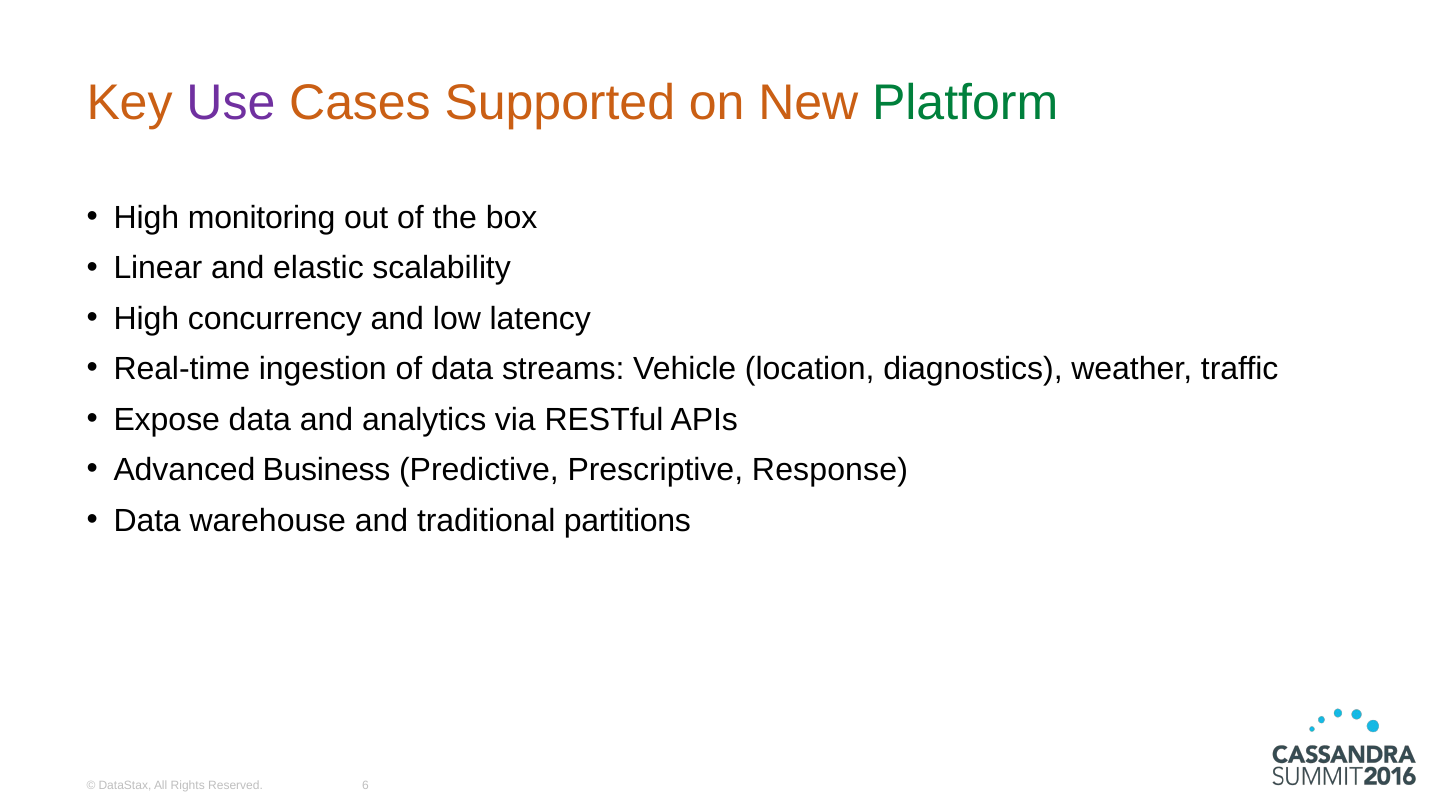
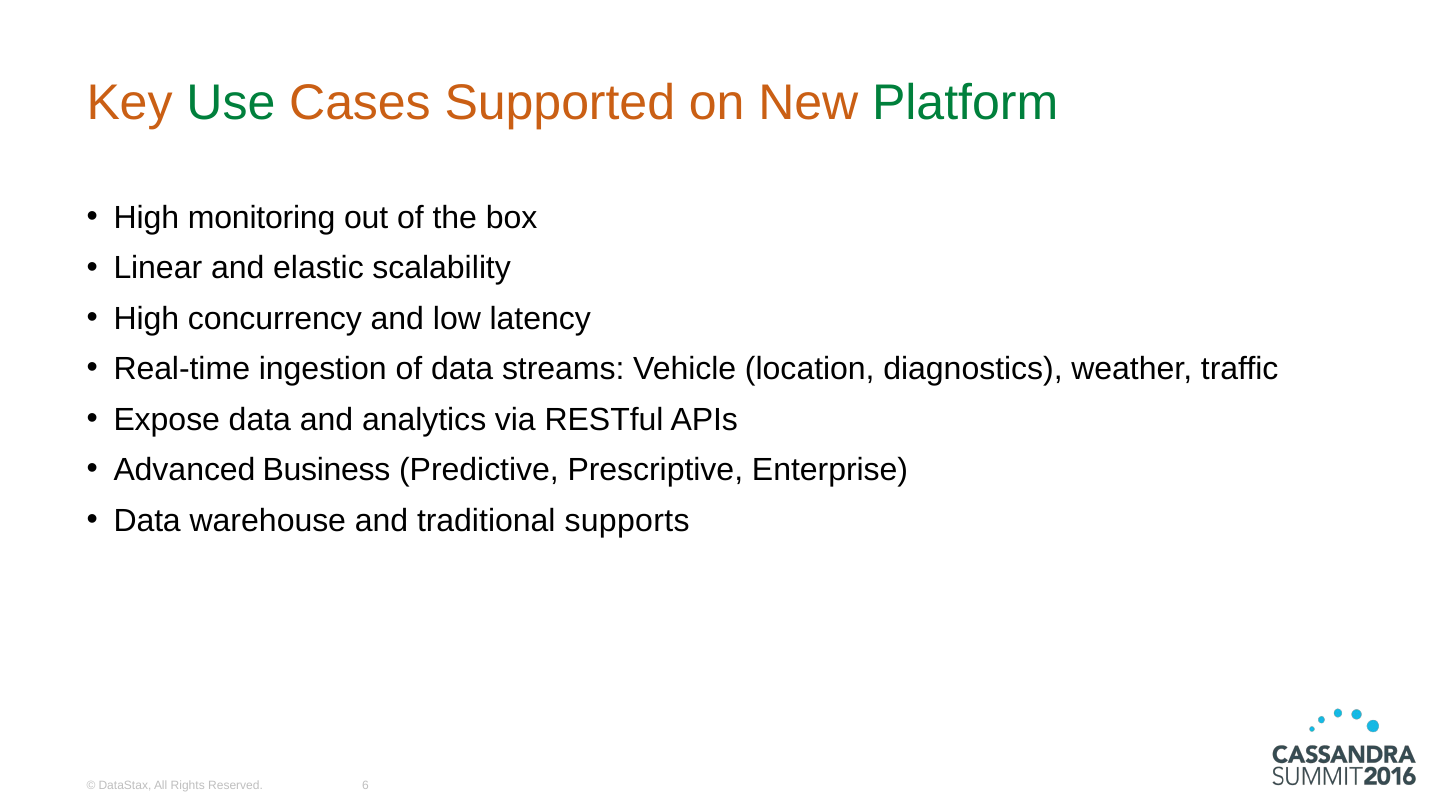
Use colour: purple -> green
Response: Response -> Enterprise
partitions: partitions -> supports
